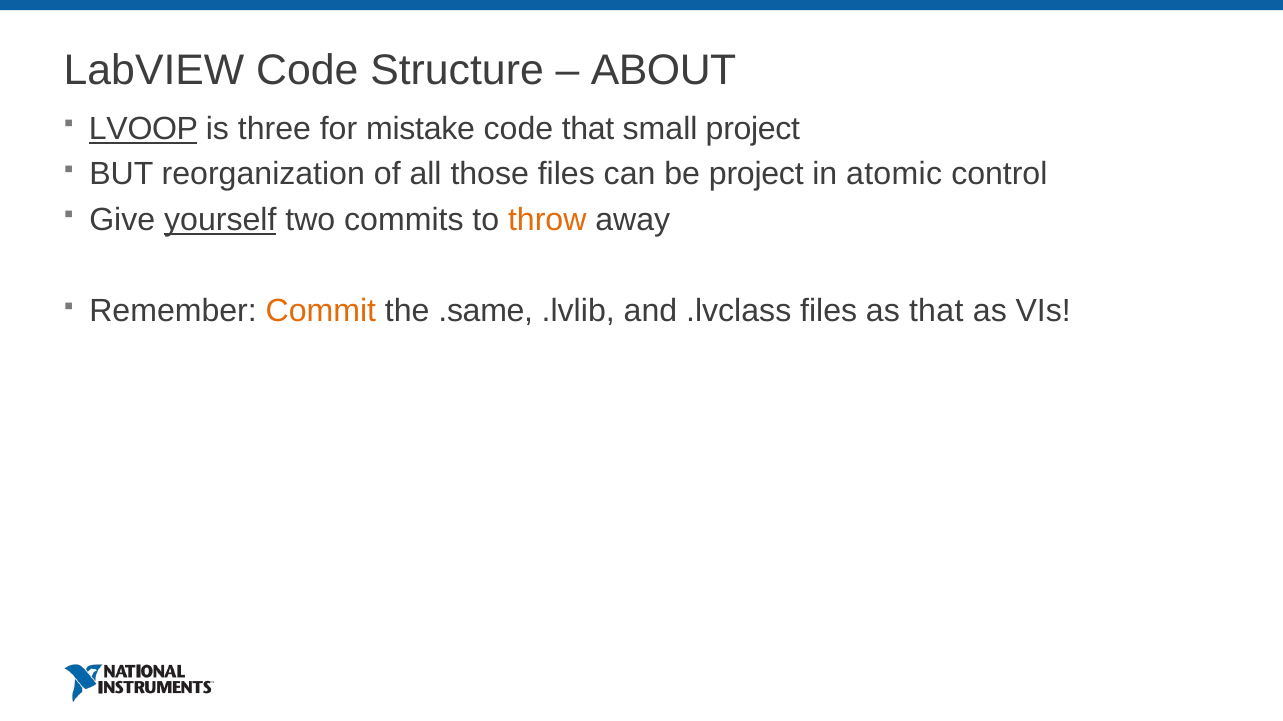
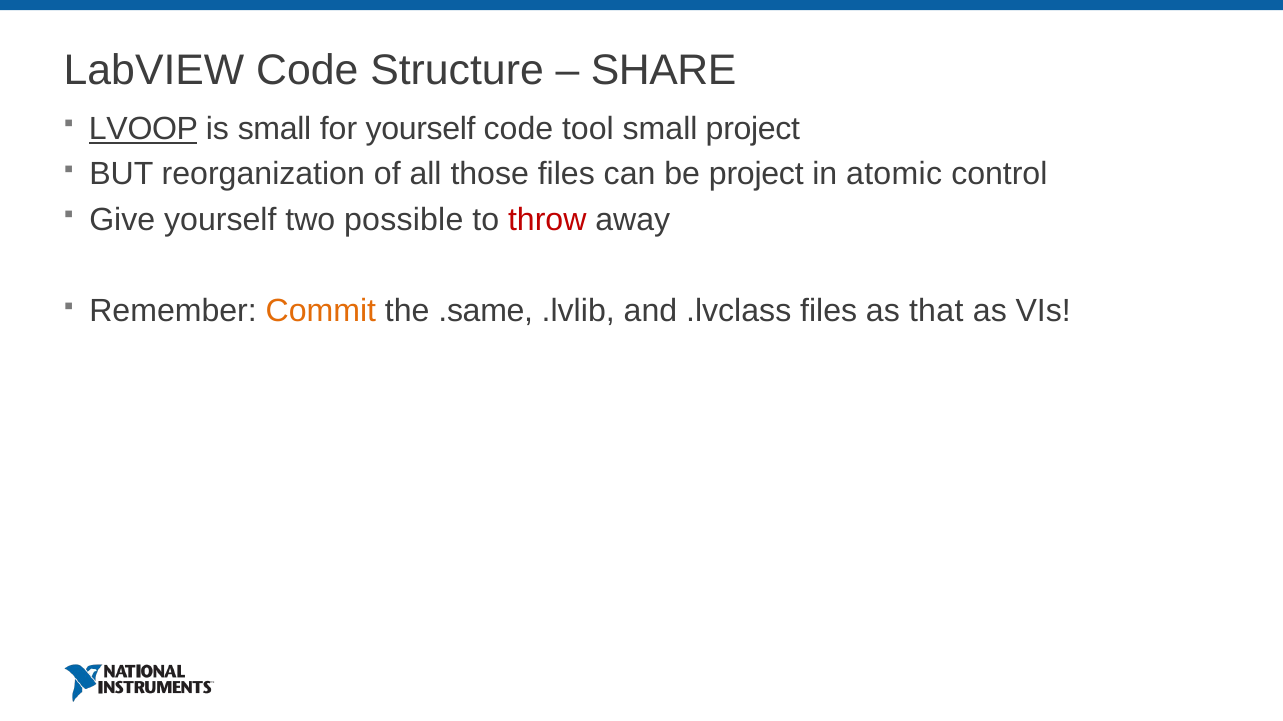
ABOUT: ABOUT -> SHARE
is three: three -> small
for mistake: mistake -> yourself
code that: that -> tool
yourself at (220, 220) underline: present -> none
commits: commits -> possible
throw colour: orange -> red
